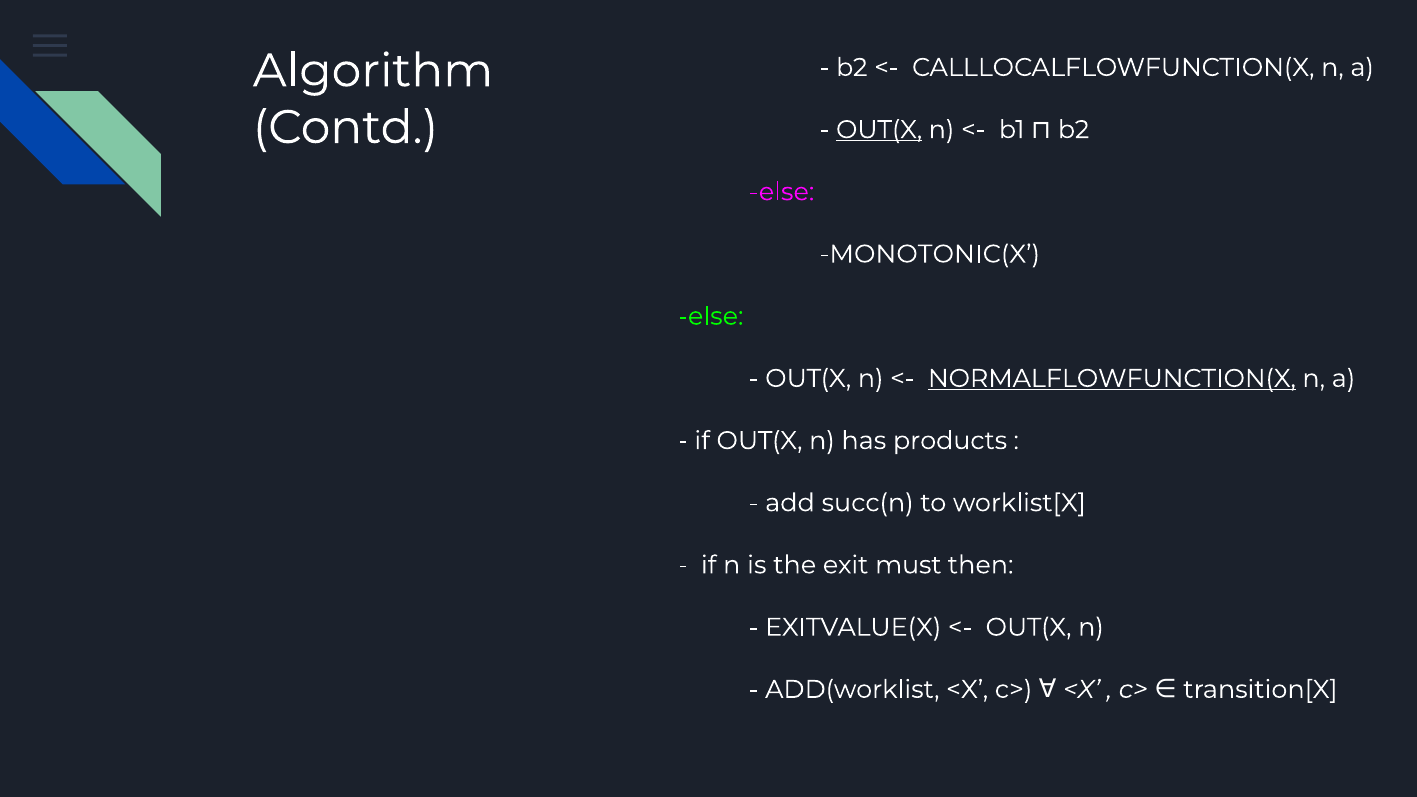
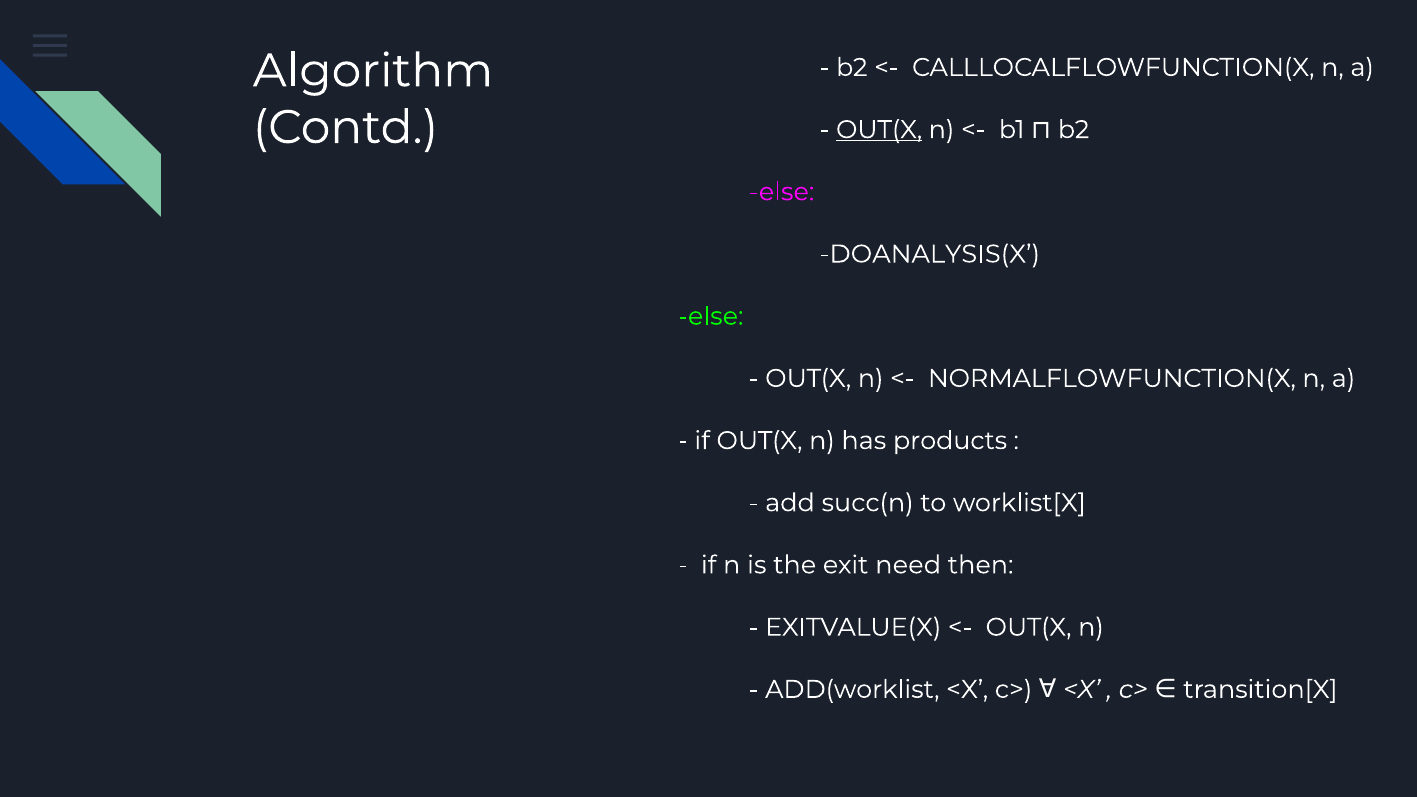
MONOTONIC(X: MONOTONIC(X -> DOANALYSIS(X
NORMALFLOWFUNCTION(X underline: present -> none
must: must -> need
